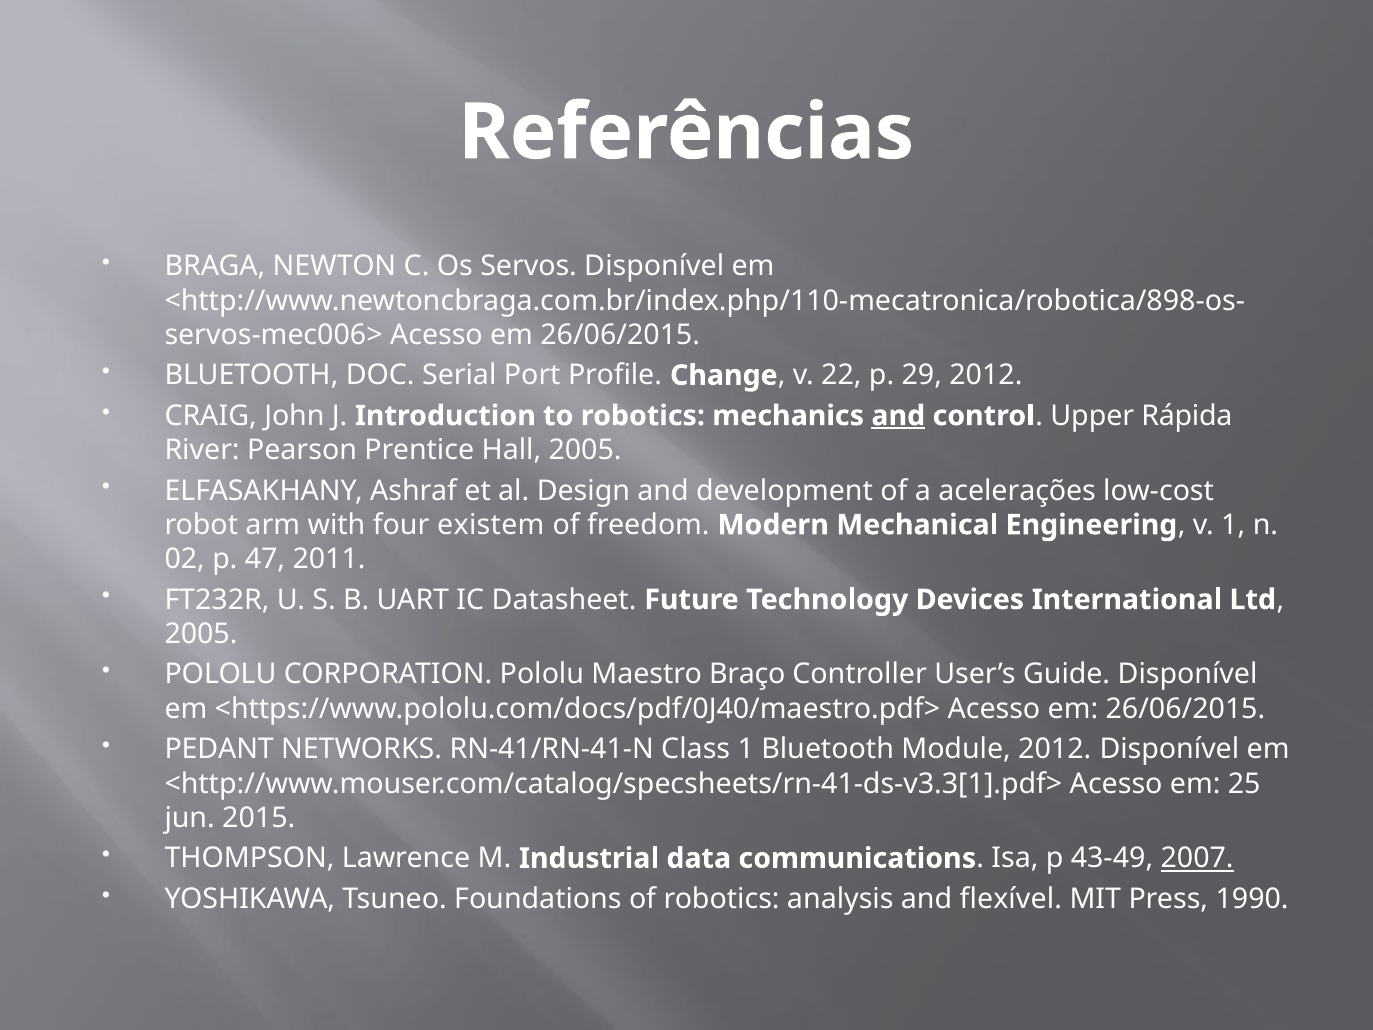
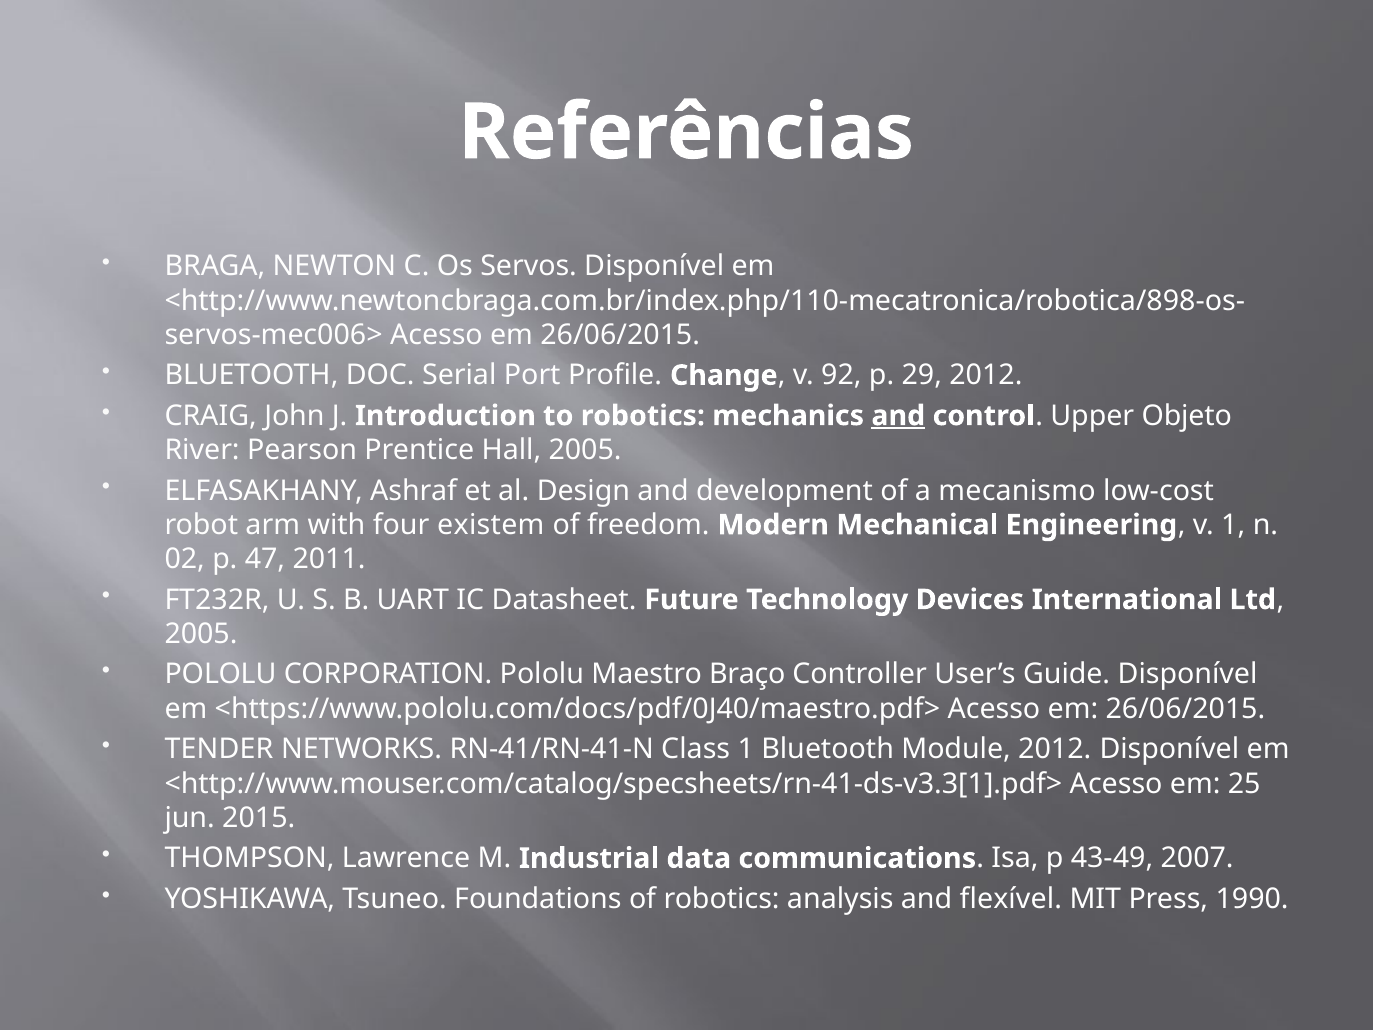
22: 22 -> 92
Rápida: Rápida -> Objeto
acelerações: acelerações -> mecanismo
PEDANT: PEDANT -> TENDER
2007 underline: present -> none
